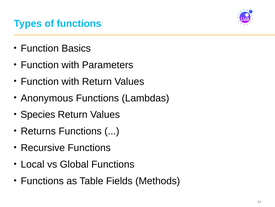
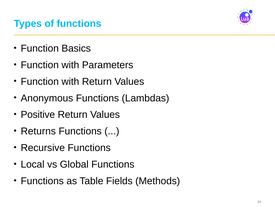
Species: Species -> Positive
